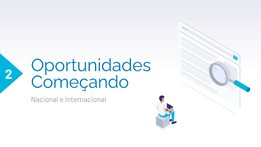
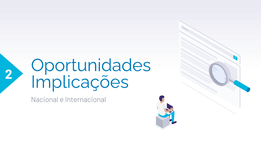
Começando: Começando -> Implicações
